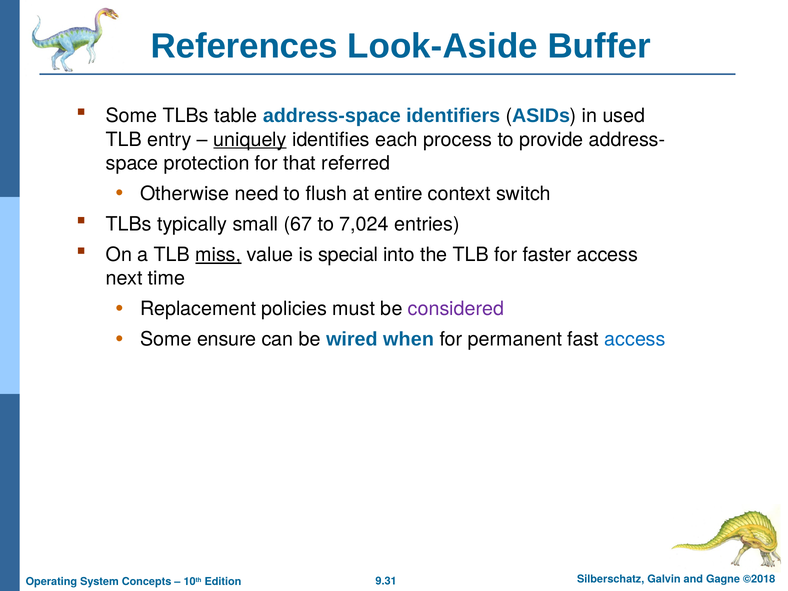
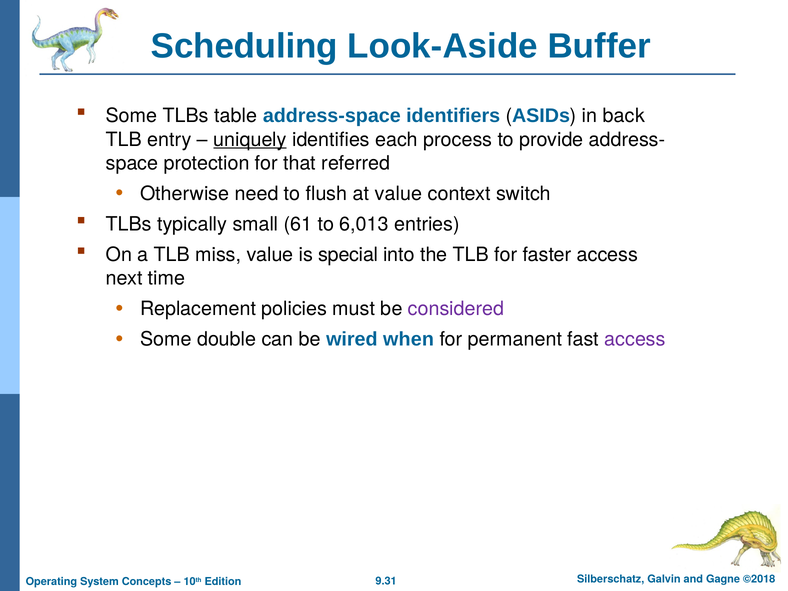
References: References -> Scheduling
used: used -> back
at entire: entire -> value
67: 67 -> 61
7,024: 7,024 -> 6,013
miss underline: present -> none
ensure: ensure -> double
access at (635, 339) colour: blue -> purple
